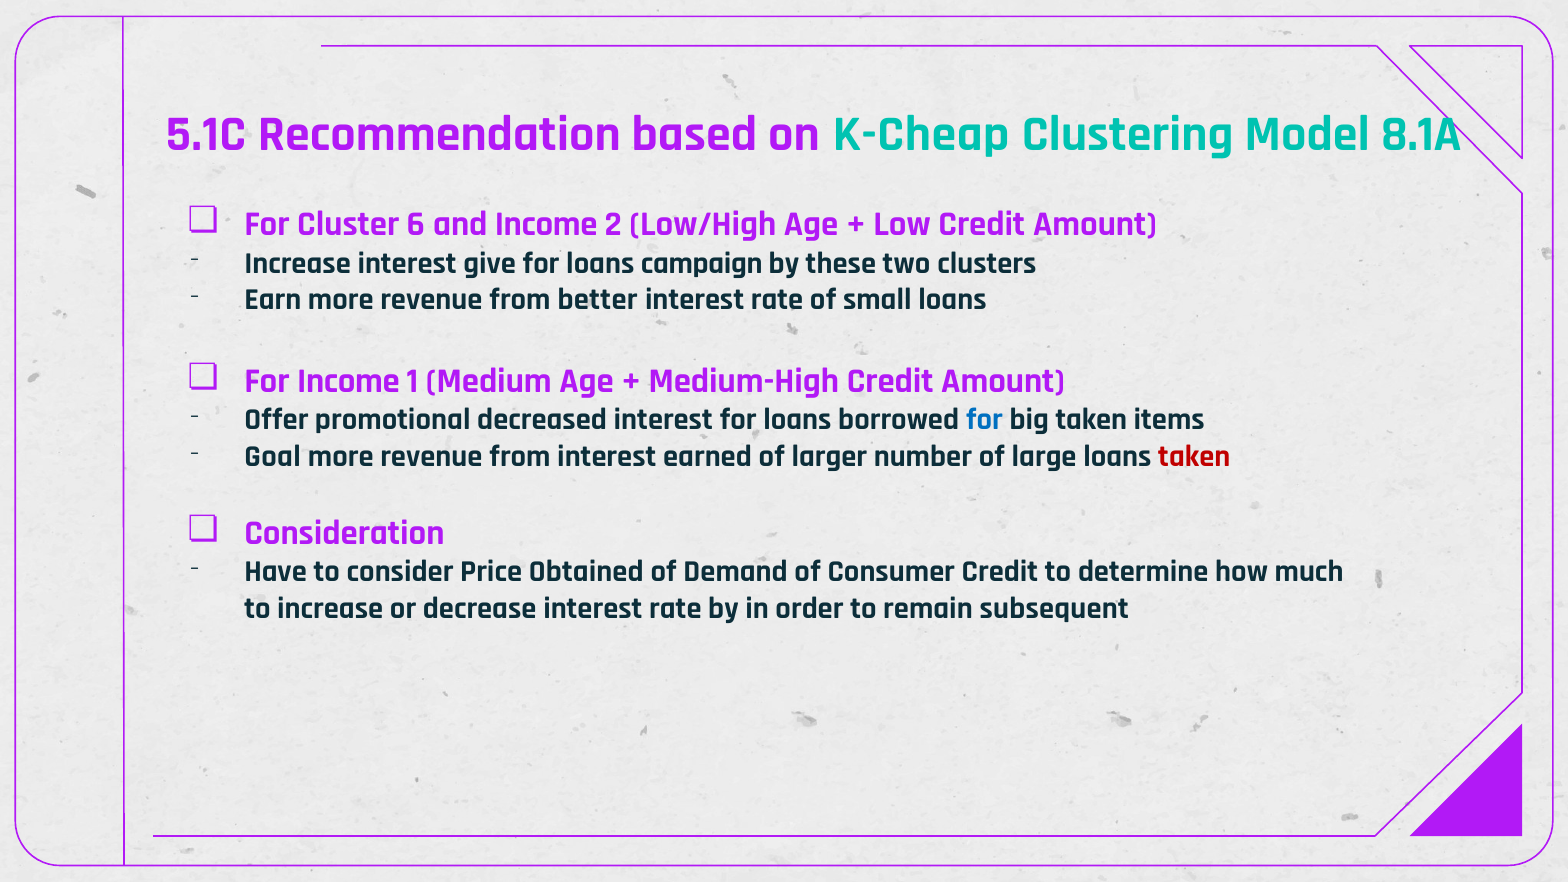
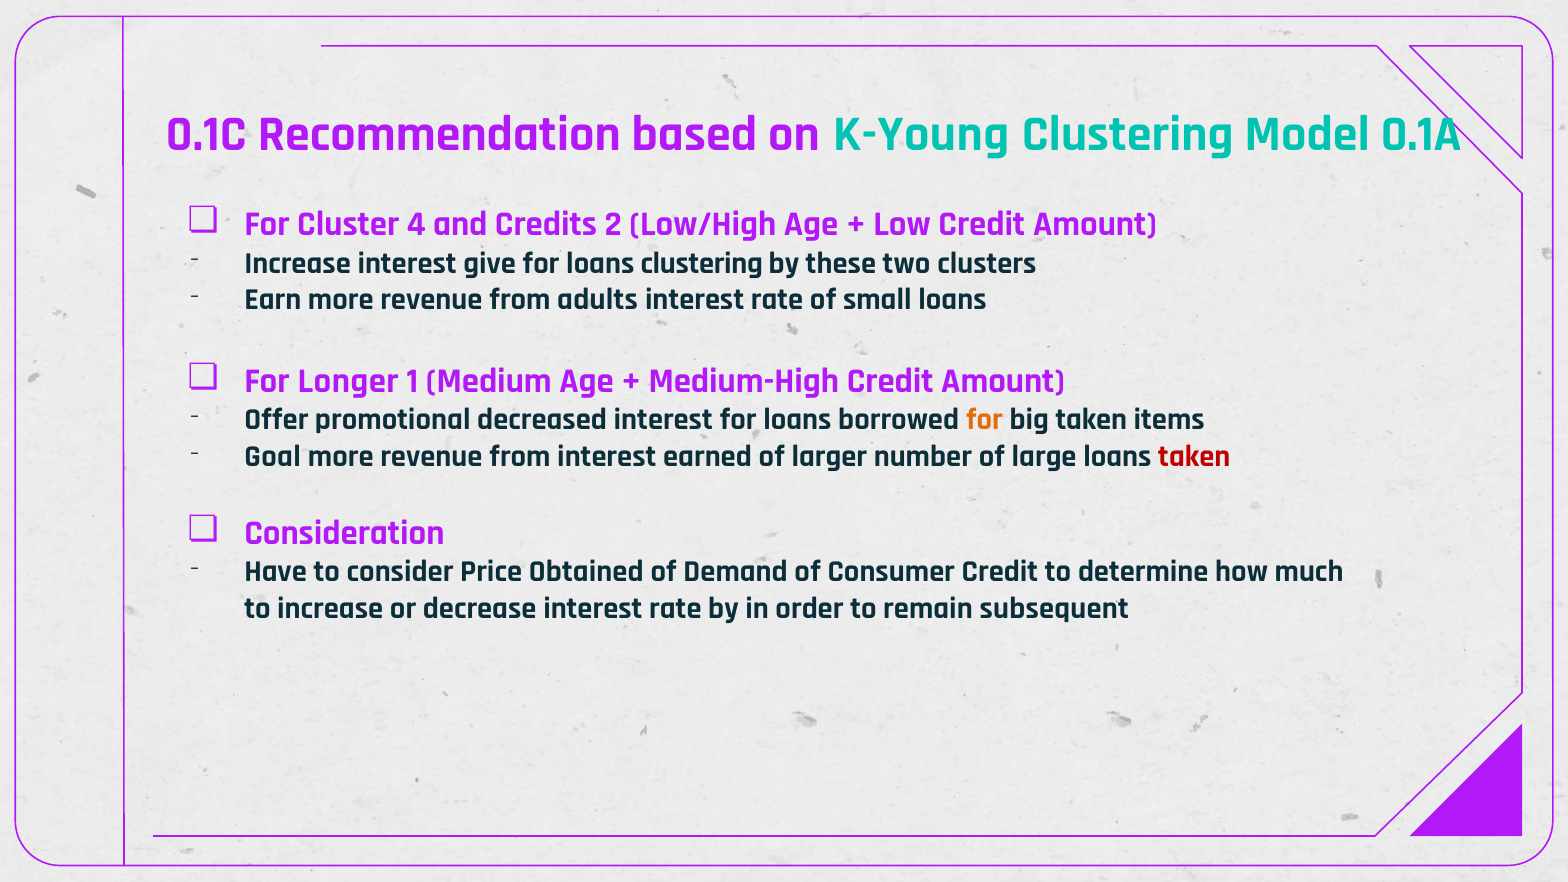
5.1C: 5.1C -> 0.1C
K-Cheap: K-Cheap -> K-Young
8.1A: 8.1A -> 0.1A
6: 6 -> 4
and Income: Income -> Credits
loans campaign: campaign -> clustering
better: better -> adults
For Income: Income -> Longer
for at (984, 420) colour: blue -> orange
